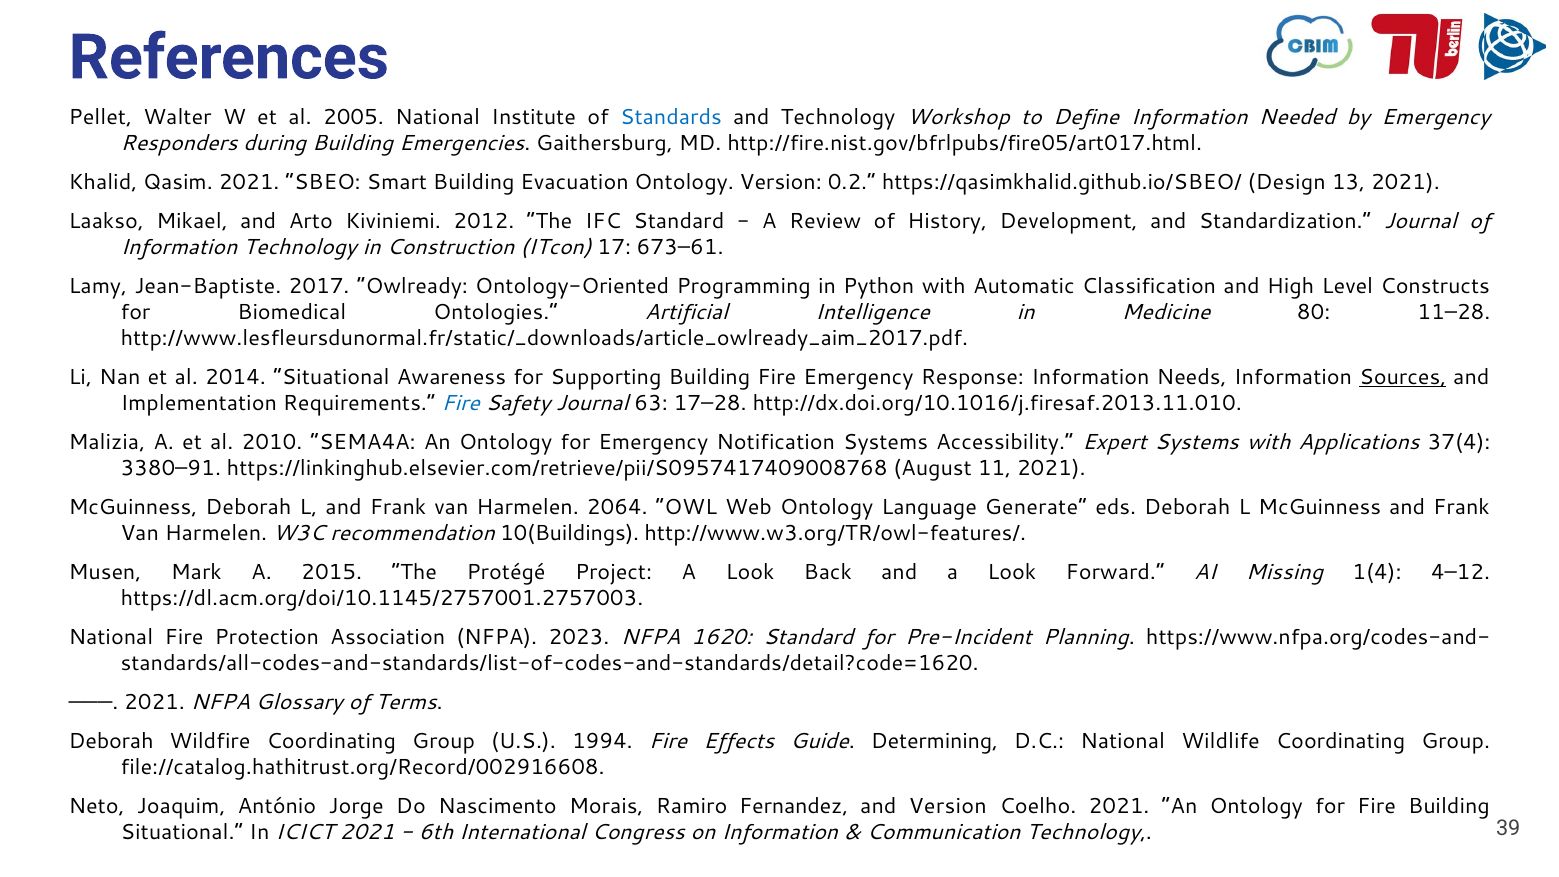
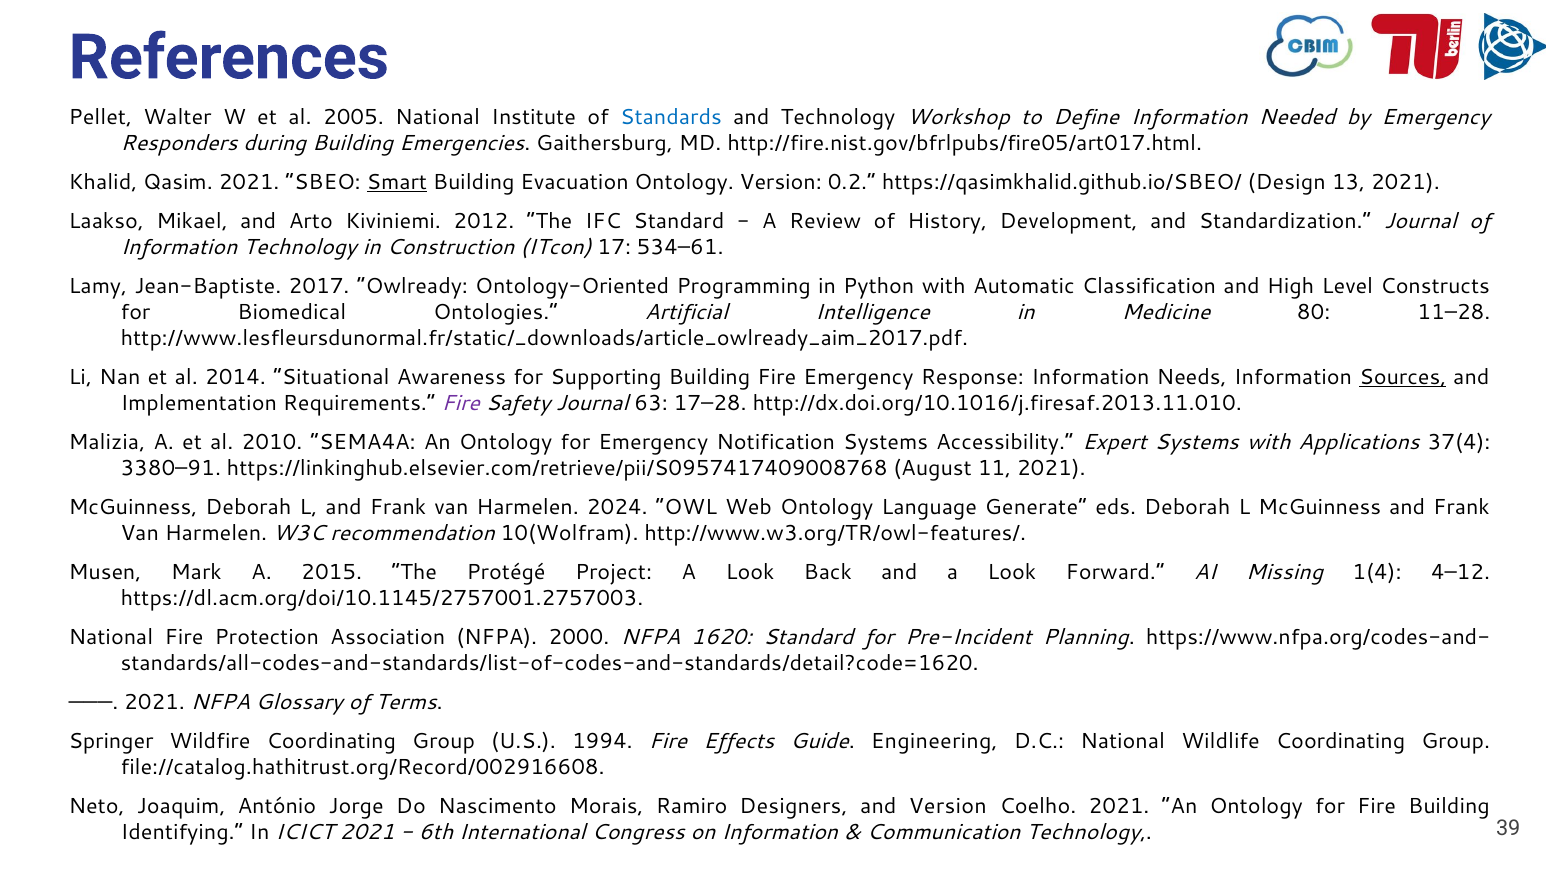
Smart underline: none -> present
673–61: 673–61 -> 534–61
Fire at (461, 403) colour: blue -> purple
2064: 2064 -> 2024
10(Buildings: 10(Buildings -> 10(Wolfram
2023: 2023 -> 2000
Deborah at (111, 742): Deborah -> Springer
Determining: Determining -> Engineering
Fernandez: Fernandez -> Designers
Situational at (182, 833): Situational -> Identifying
